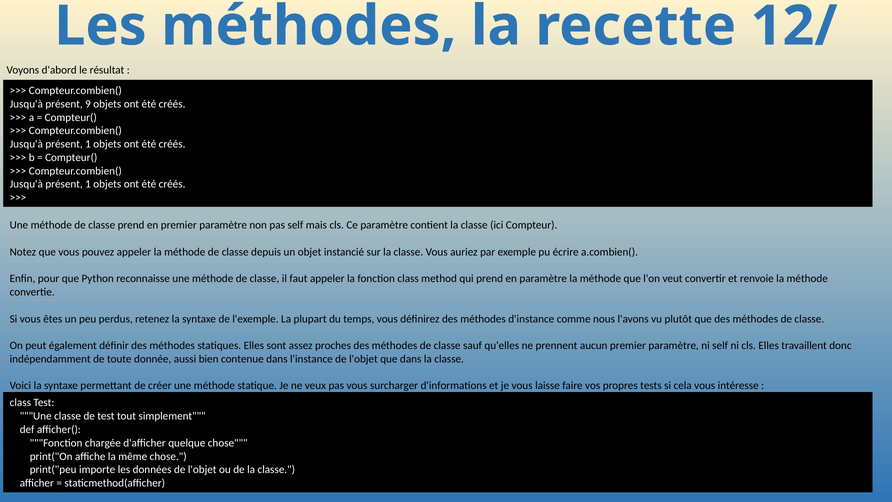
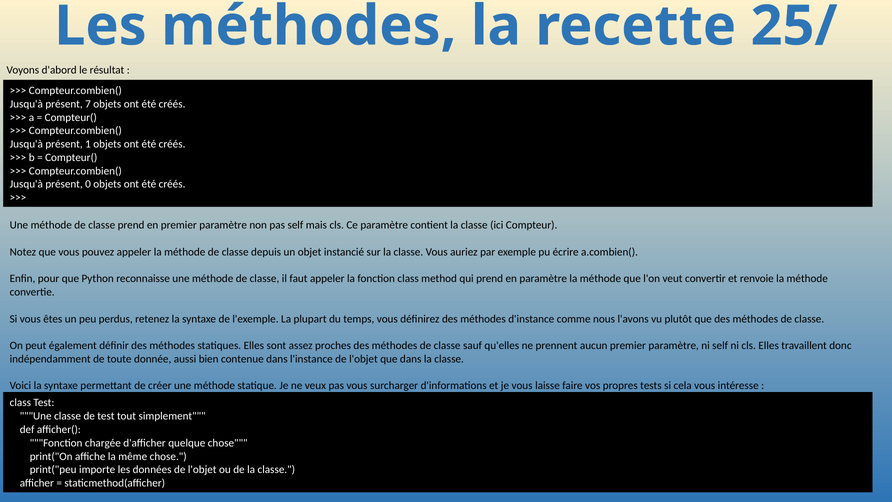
12/: 12/ -> 25/
9: 9 -> 7
1 at (88, 184): 1 -> 0
